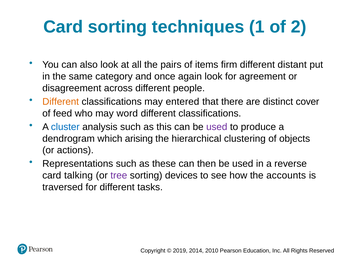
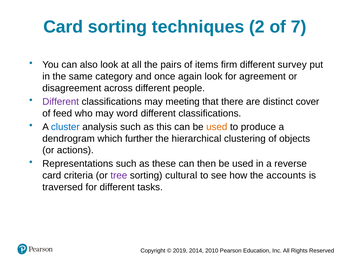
1: 1 -> 2
2: 2 -> 7
distant: distant -> survey
Different at (61, 102) colour: orange -> purple
entered: entered -> meeting
used at (217, 127) colour: purple -> orange
arising: arising -> further
talking: talking -> criteria
devices: devices -> cultural
